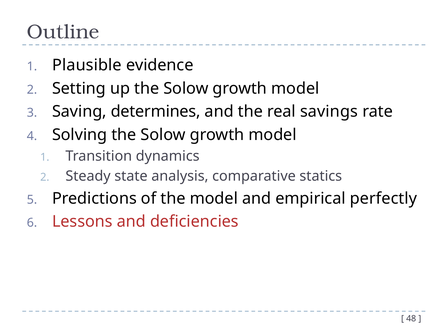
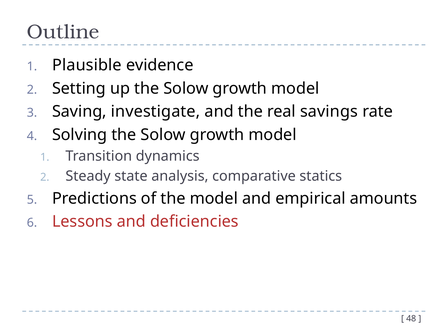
determines: determines -> investigate
perfectly: perfectly -> amounts
